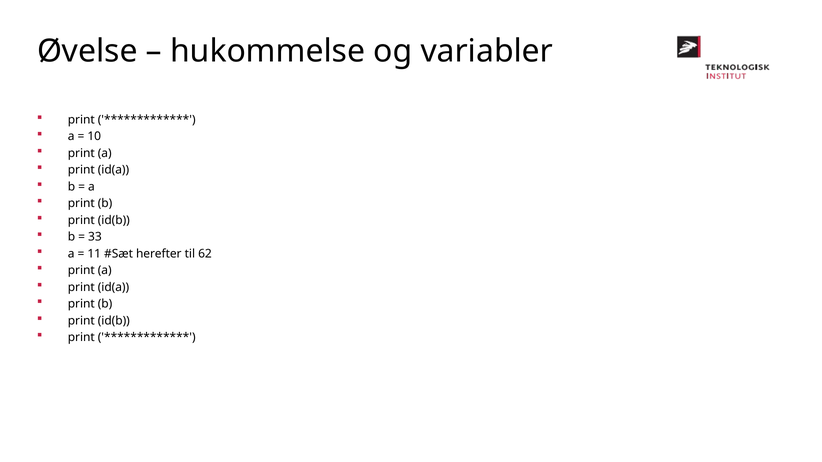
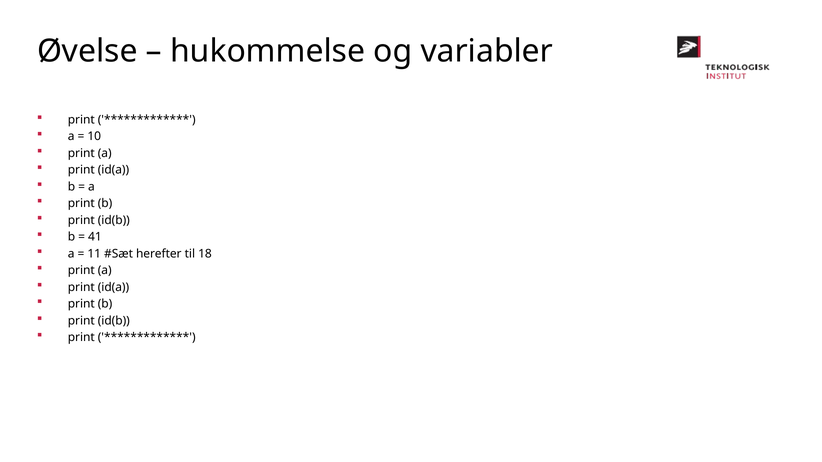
33: 33 -> 41
62: 62 -> 18
